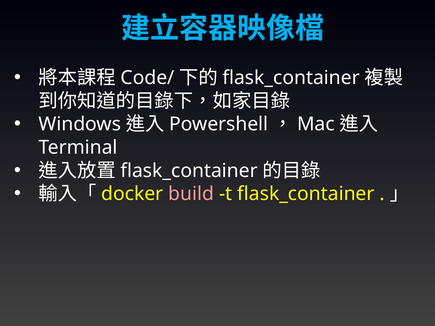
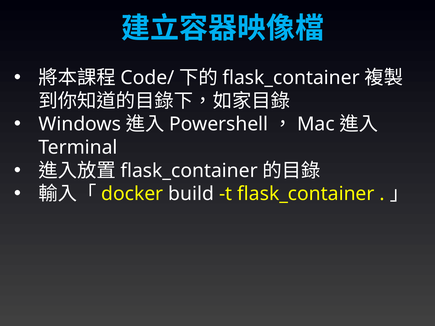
build colour: pink -> white
